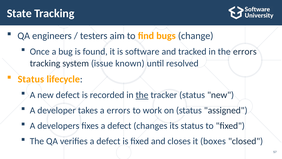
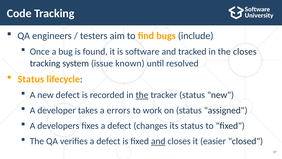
State: State -> Code
change: change -> include
the errors: errors -> closes
and at (158, 141) underline: none -> present
boxes: boxes -> easier
